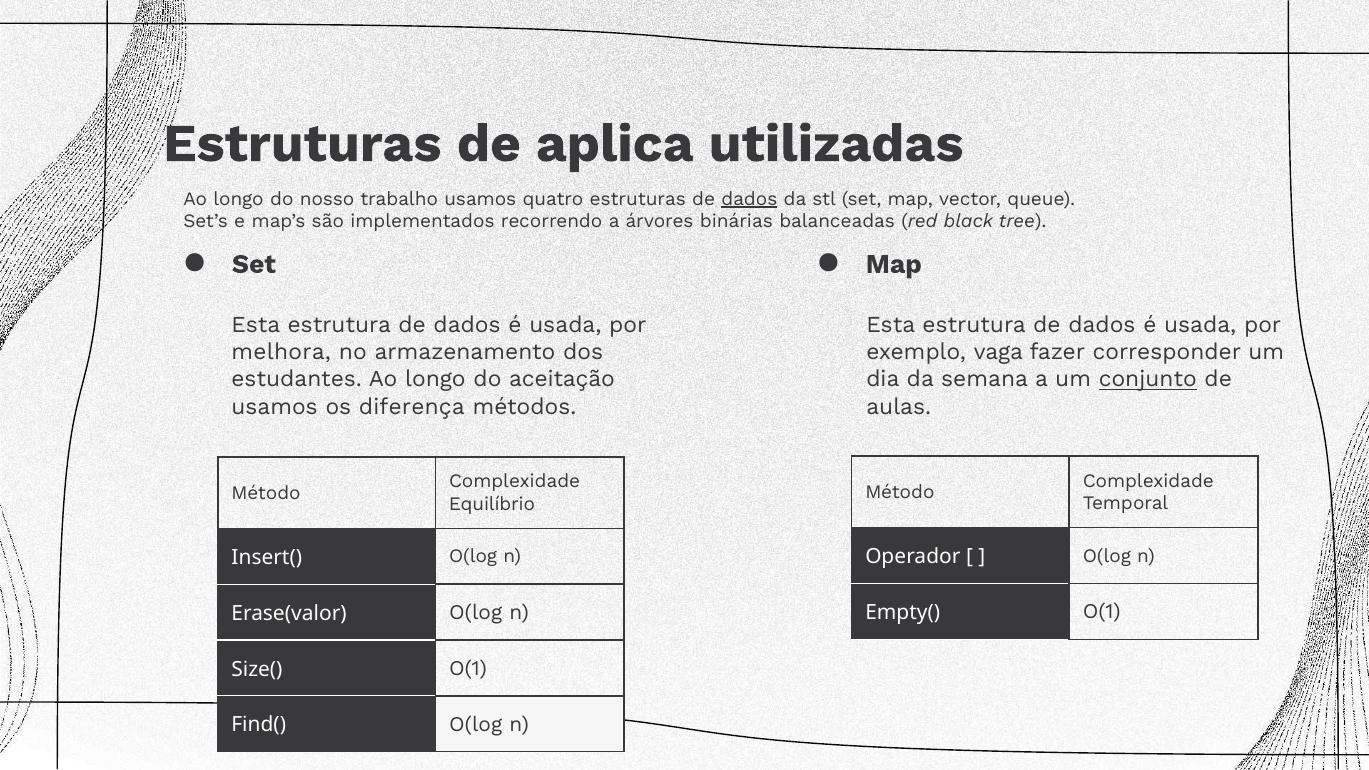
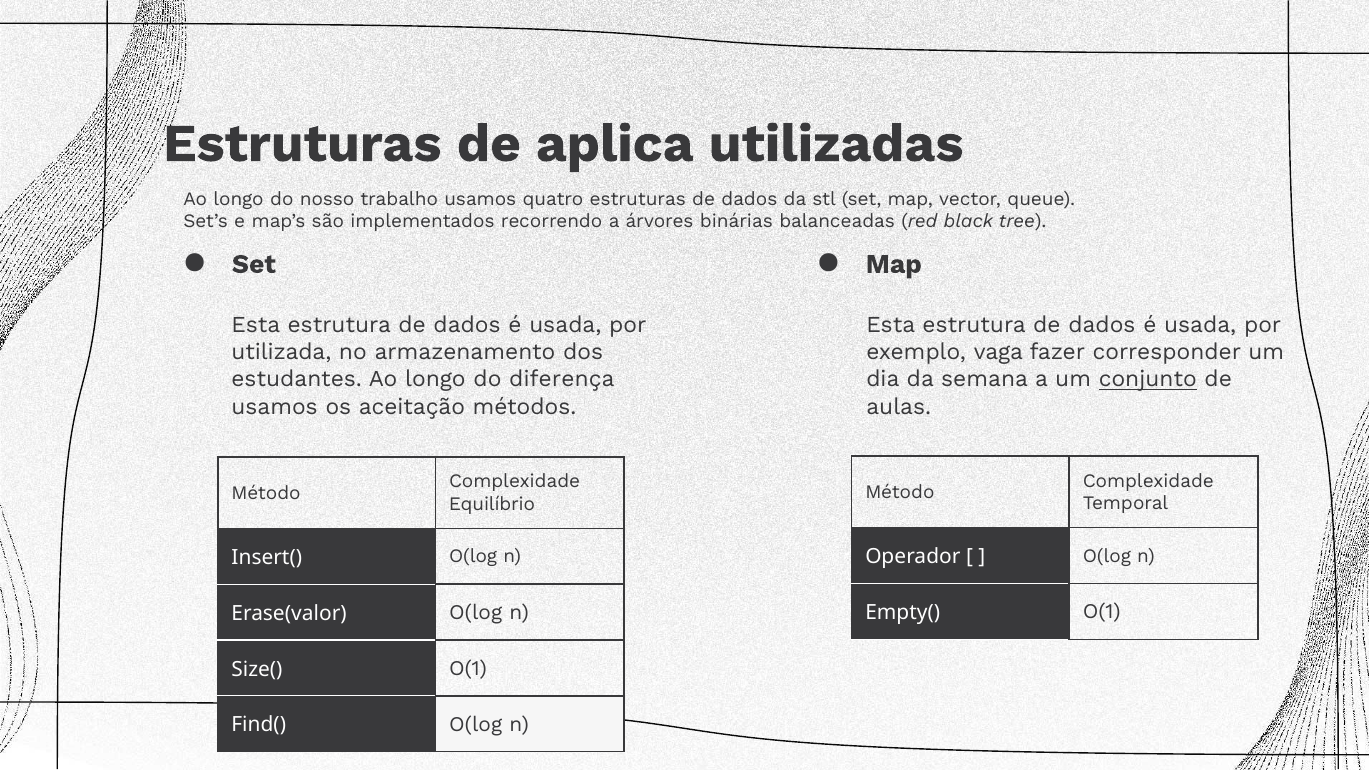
dados at (749, 199) underline: present -> none
melhora: melhora -> utilizada
aceitação: aceitação -> diferença
diferença: diferença -> aceitação
